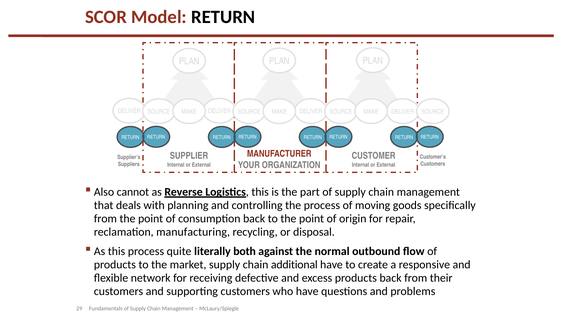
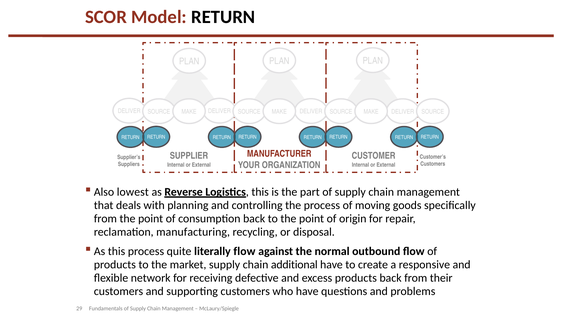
cannot: cannot -> lowest
literally both: both -> flow
